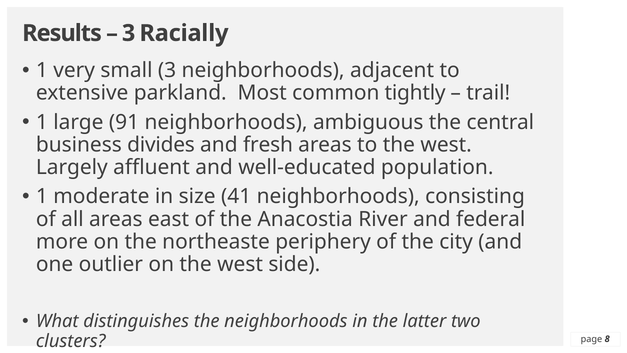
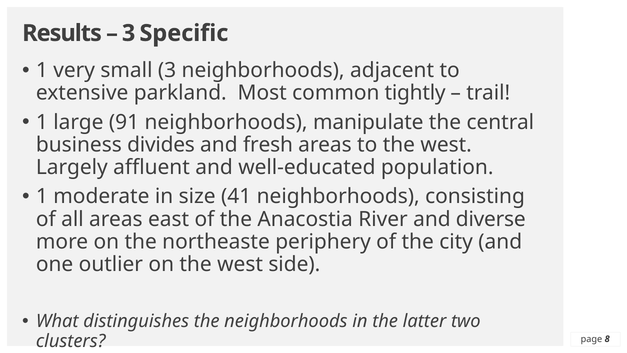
Racially: Racially -> Specific
ambiguous: ambiguous -> manipulate
federal: federal -> diverse
